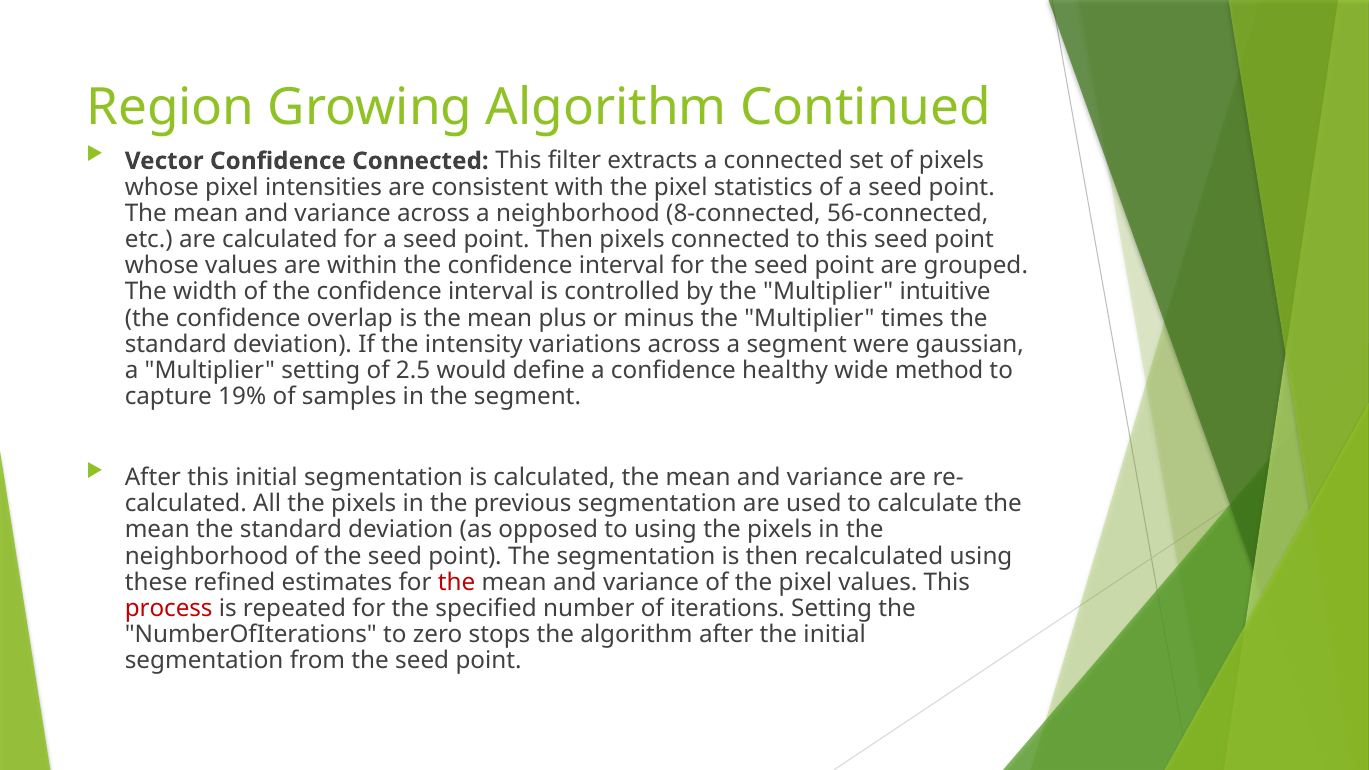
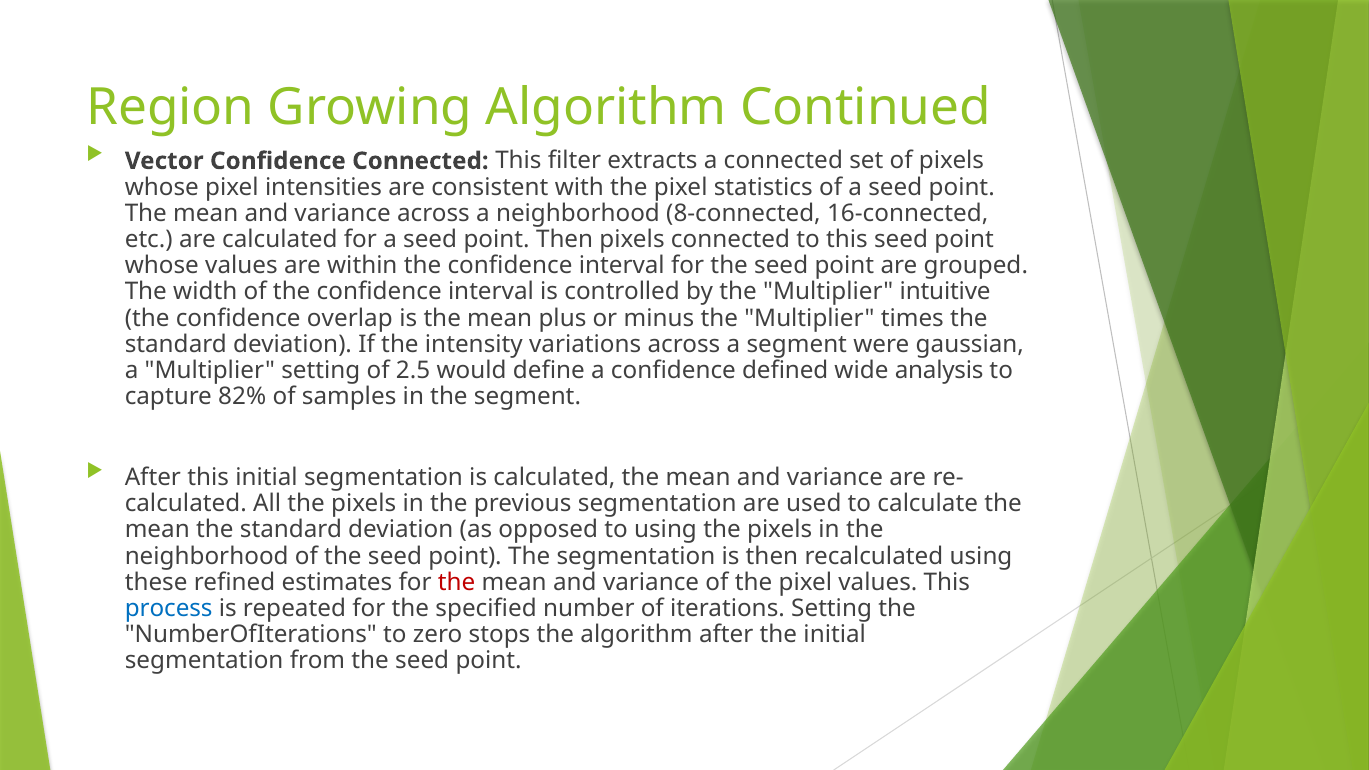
56-connected: 56-connected -> 16-connected
healthy: healthy -> defined
method: method -> analysis
19%: 19% -> 82%
process colour: red -> blue
